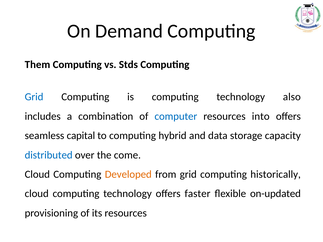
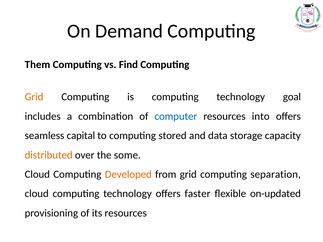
Stds: Stds -> Find
Grid at (34, 97) colour: blue -> orange
also: also -> goal
hybrid: hybrid -> stored
distributed colour: blue -> orange
come: come -> some
historically: historically -> separation
